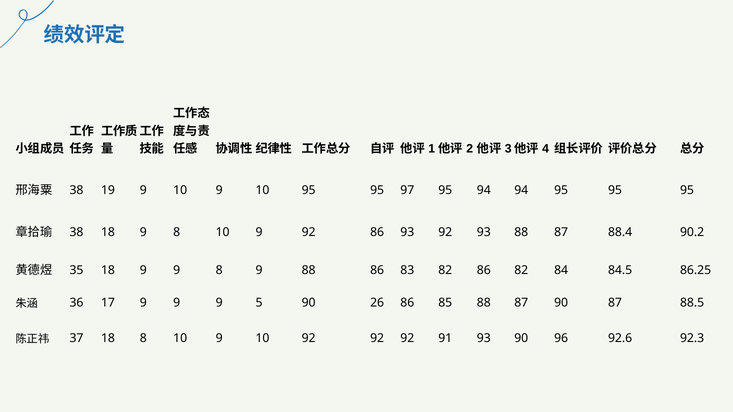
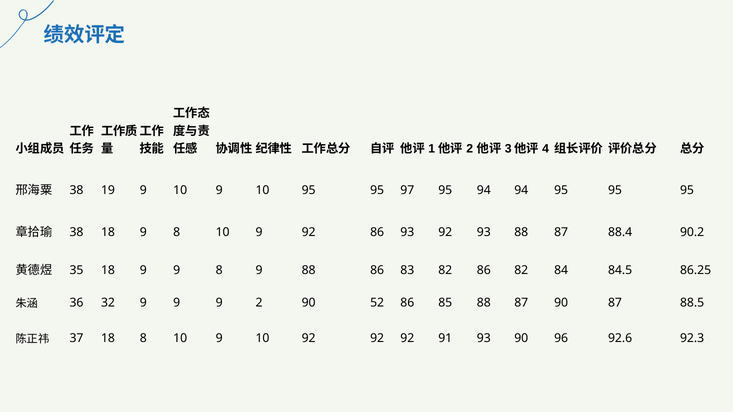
17: 17 -> 32
9 5: 5 -> 2
26: 26 -> 52
